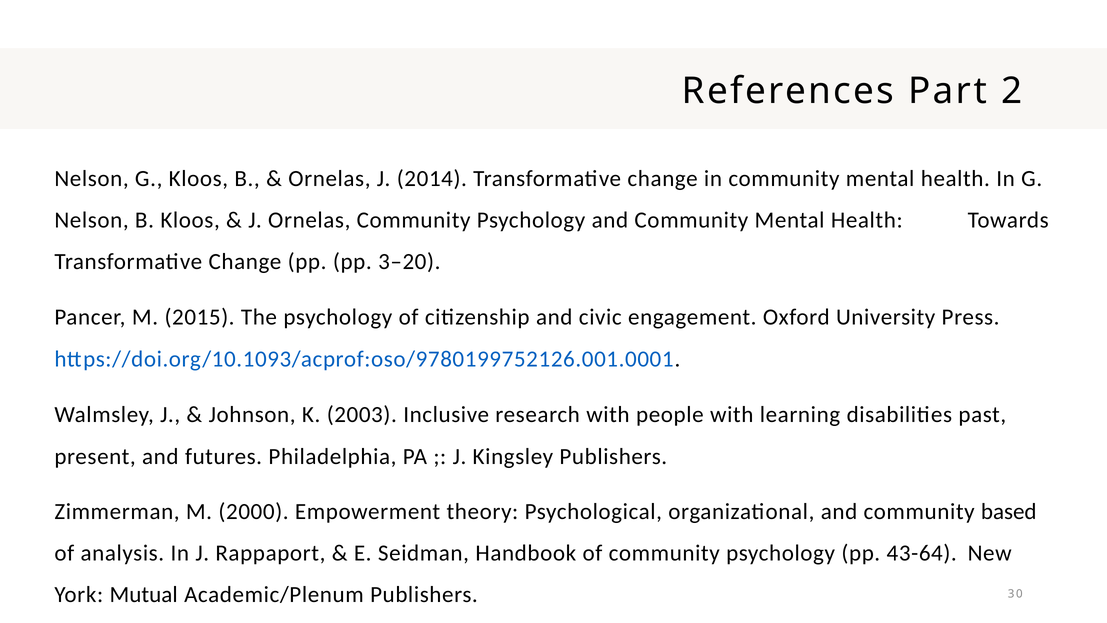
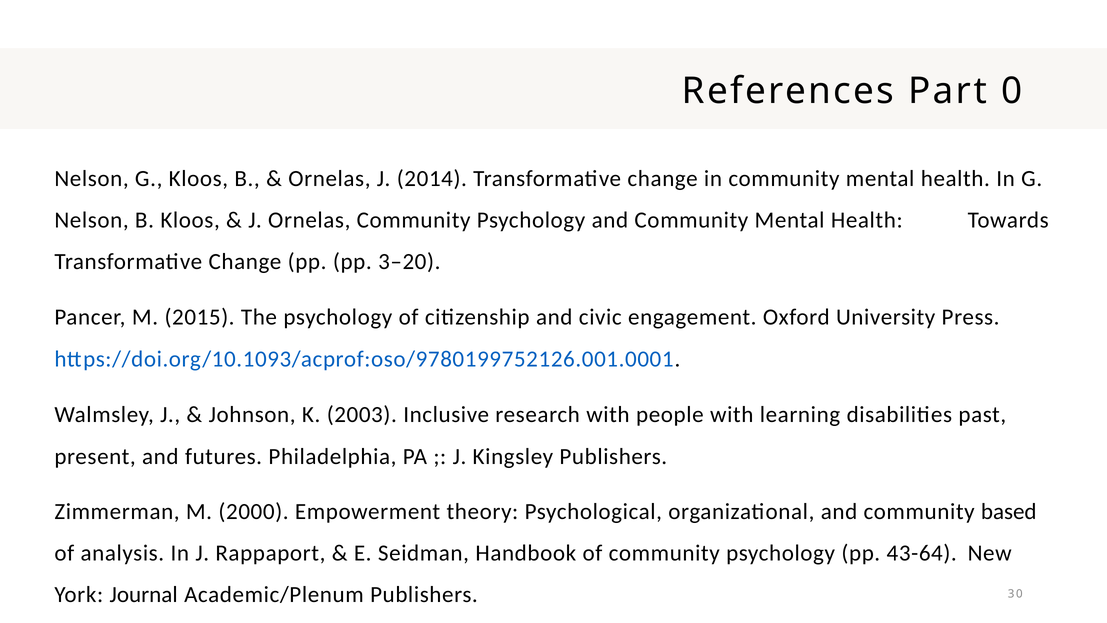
2: 2 -> 0
Mutual: Mutual -> Journal
